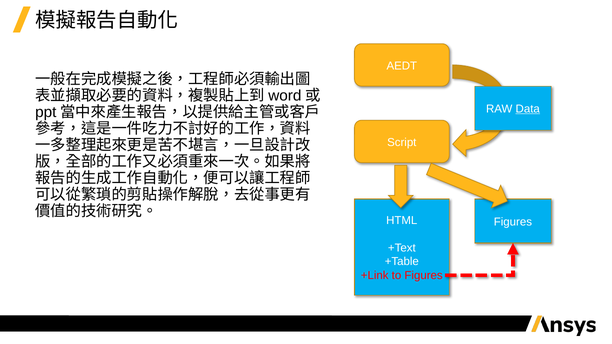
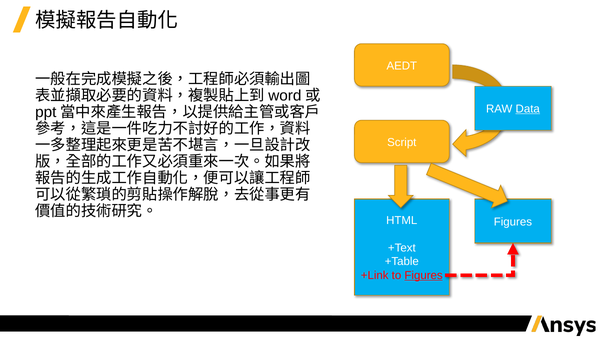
Figures at (424, 276) underline: none -> present
